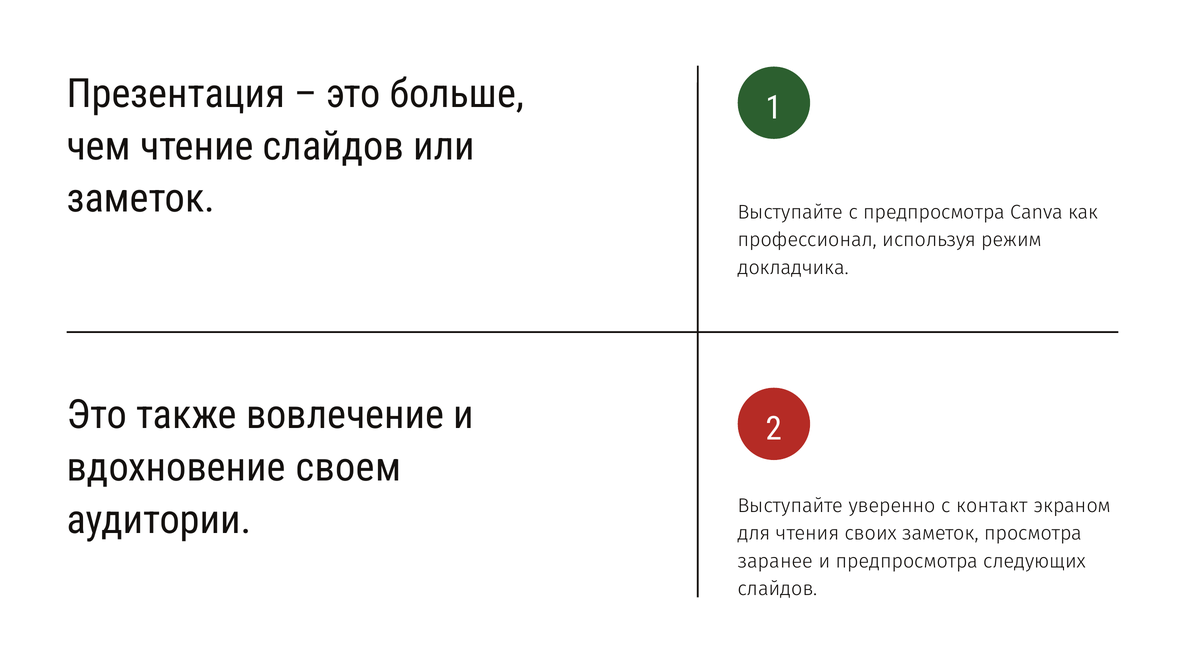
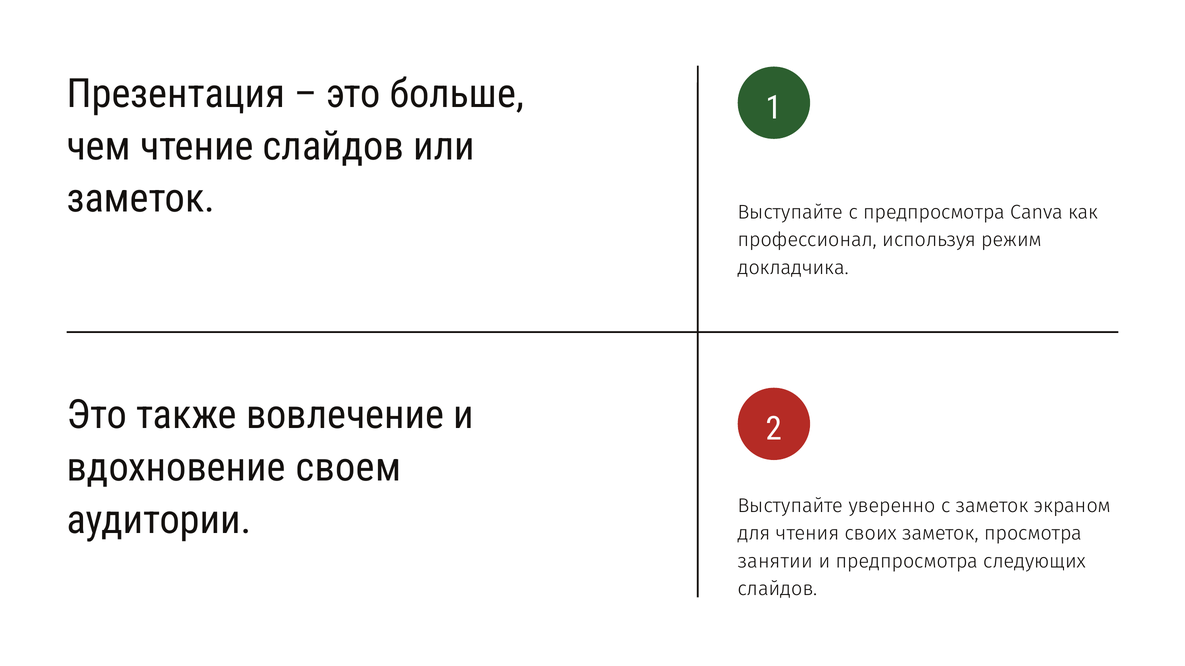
с контакт: контакт -> заметок
заранее: заранее -> занятии
